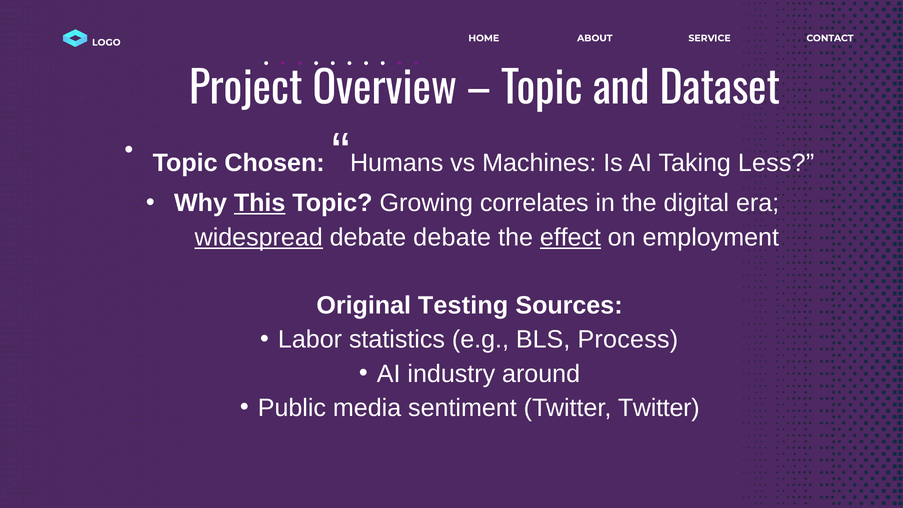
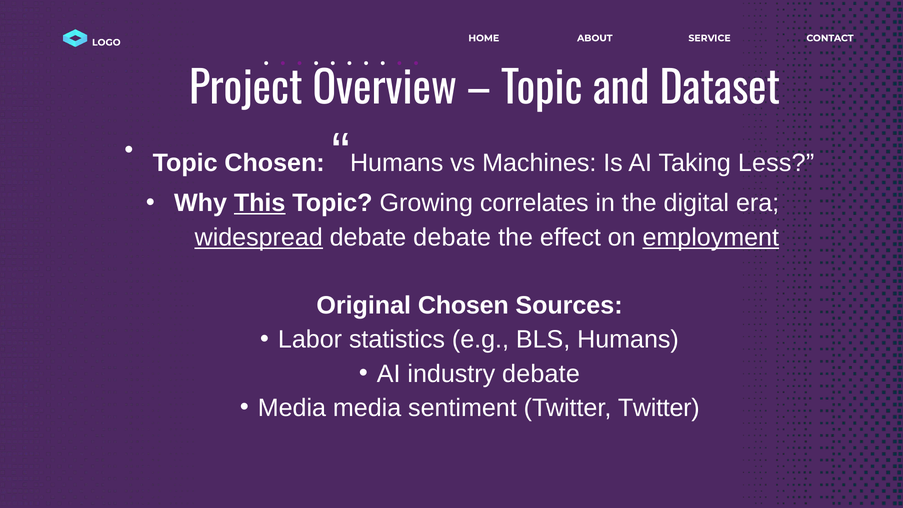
effect underline: present -> none
employment underline: none -> present
Original Testing: Testing -> Chosen
BLS Process: Process -> Humans
industry around: around -> debate
Public at (292, 408): Public -> Media
